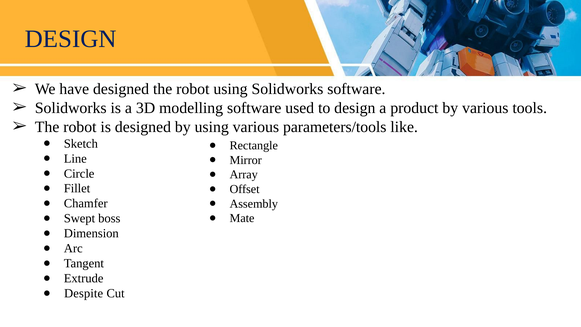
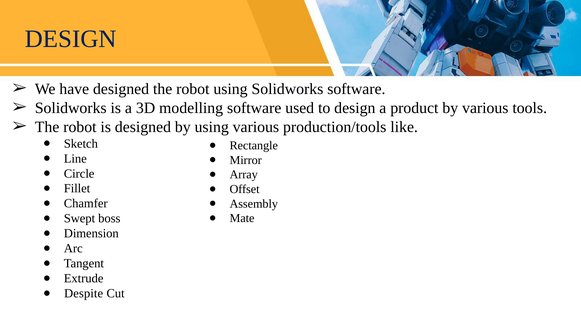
parameters/tools: parameters/tools -> production/tools
